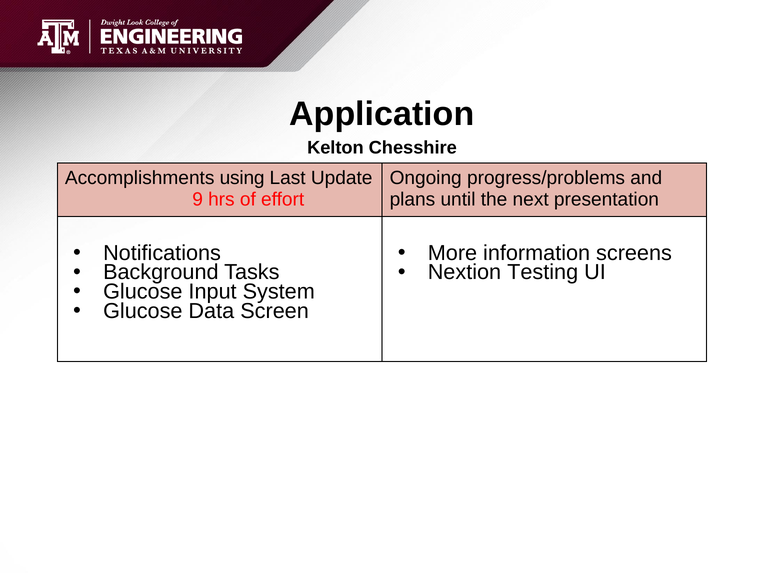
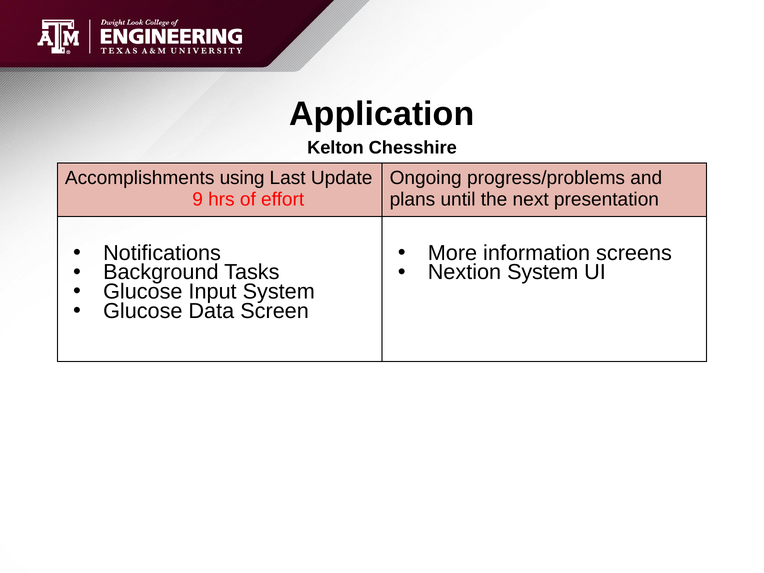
Nextion Testing: Testing -> System
